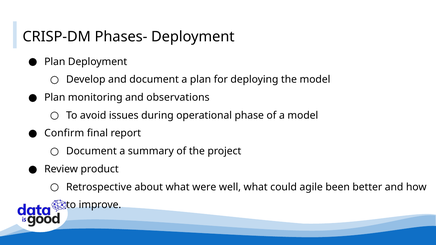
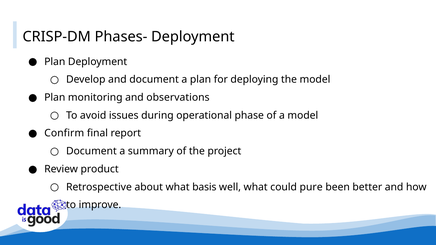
were: were -> basis
agile: agile -> pure
